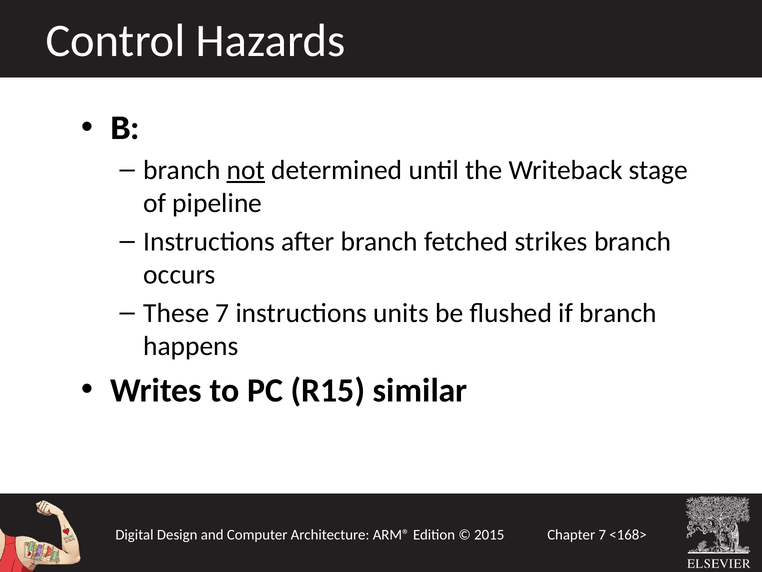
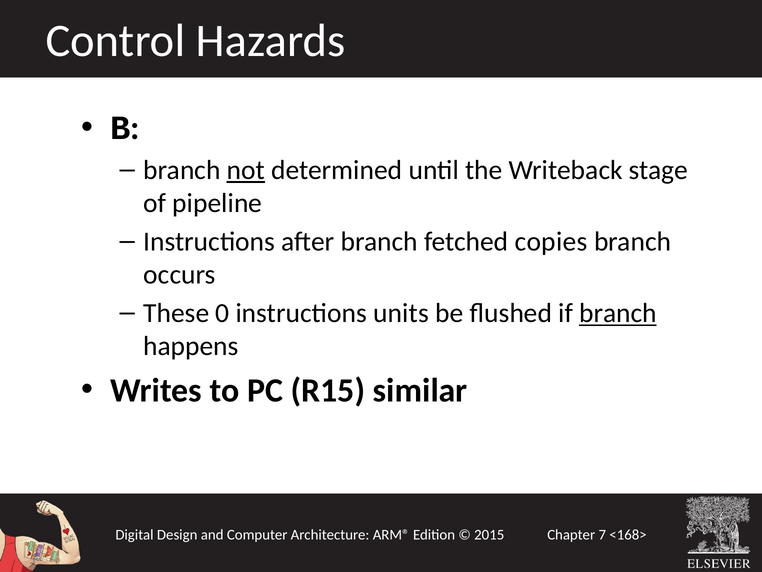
strikes: strikes -> copies
These 7: 7 -> 0
branch at (618, 313) underline: none -> present
